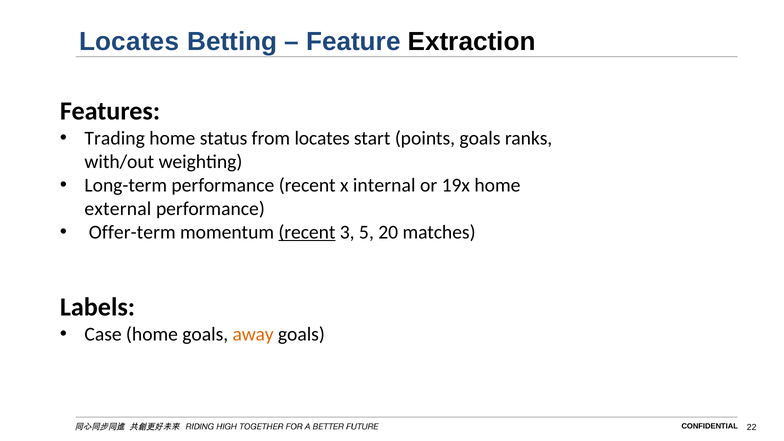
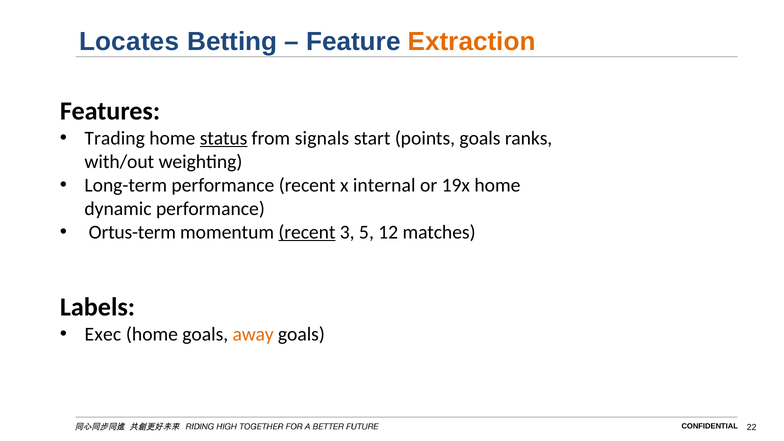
Extraction colour: black -> orange
status underline: none -> present
from locates: locates -> signals
external: external -> dynamic
Offer-term: Offer-term -> Ortus-term
20: 20 -> 12
Case: Case -> Exec
